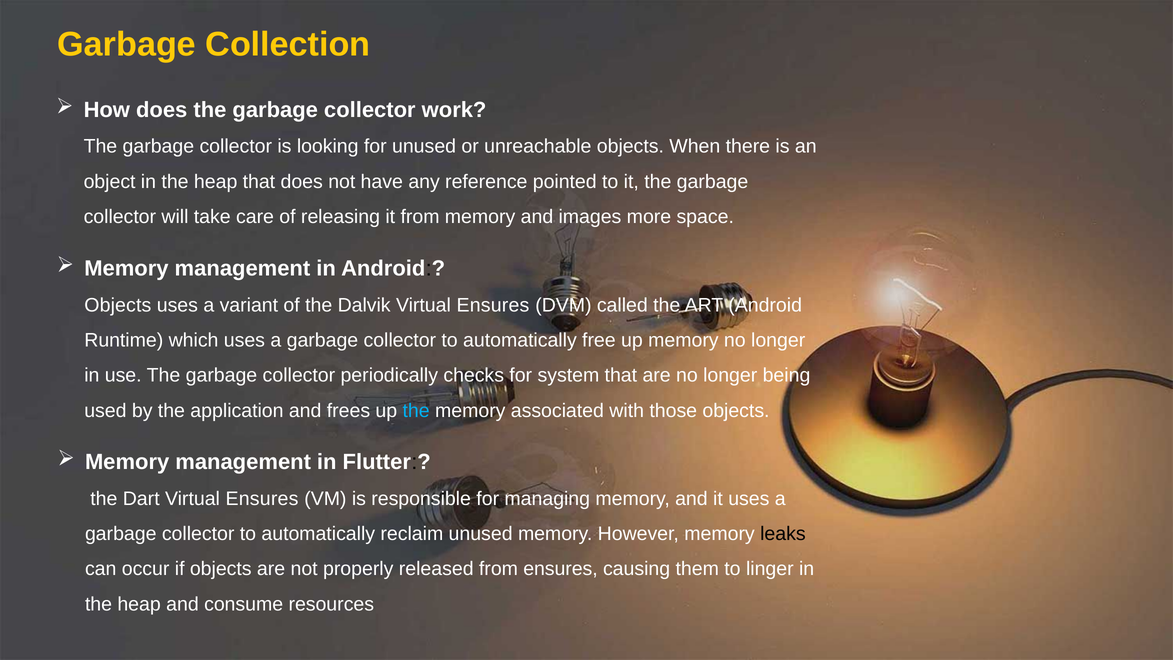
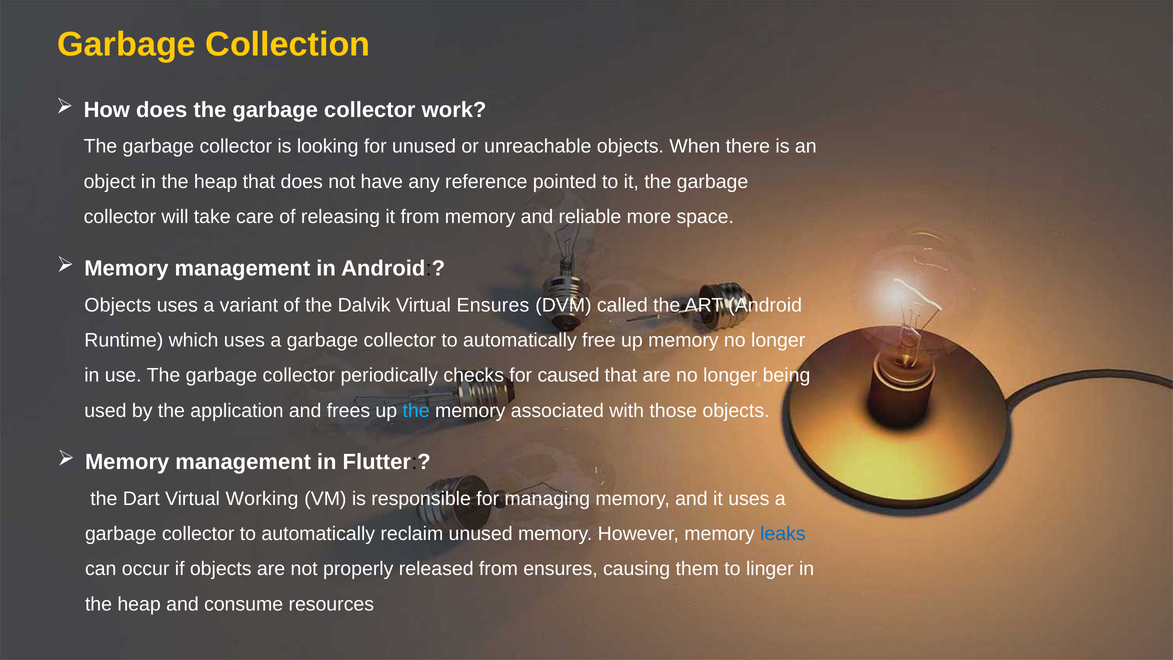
images: images -> reliable
system: system -> caused
Dart Virtual Ensures: Ensures -> Working
leaks colour: black -> blue
